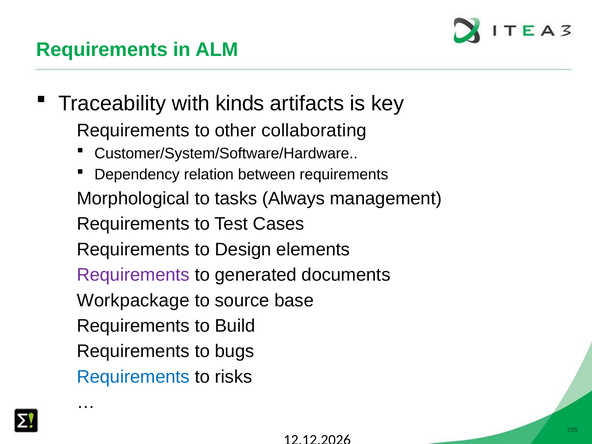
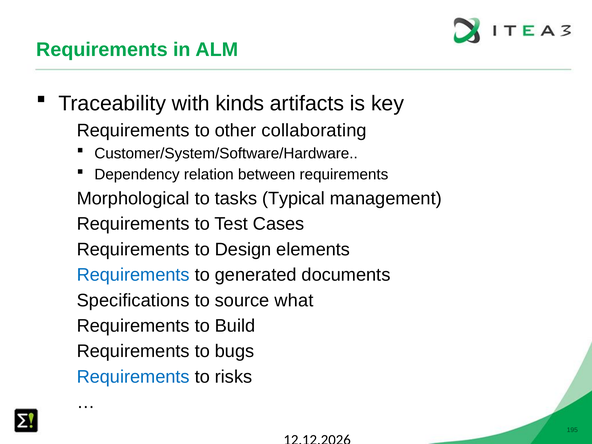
Always: Always -> Typical
Requirements at (133, 275) colour: purple -> blue
Workpackage: Workpackage -> Specifications
base: base -> what
